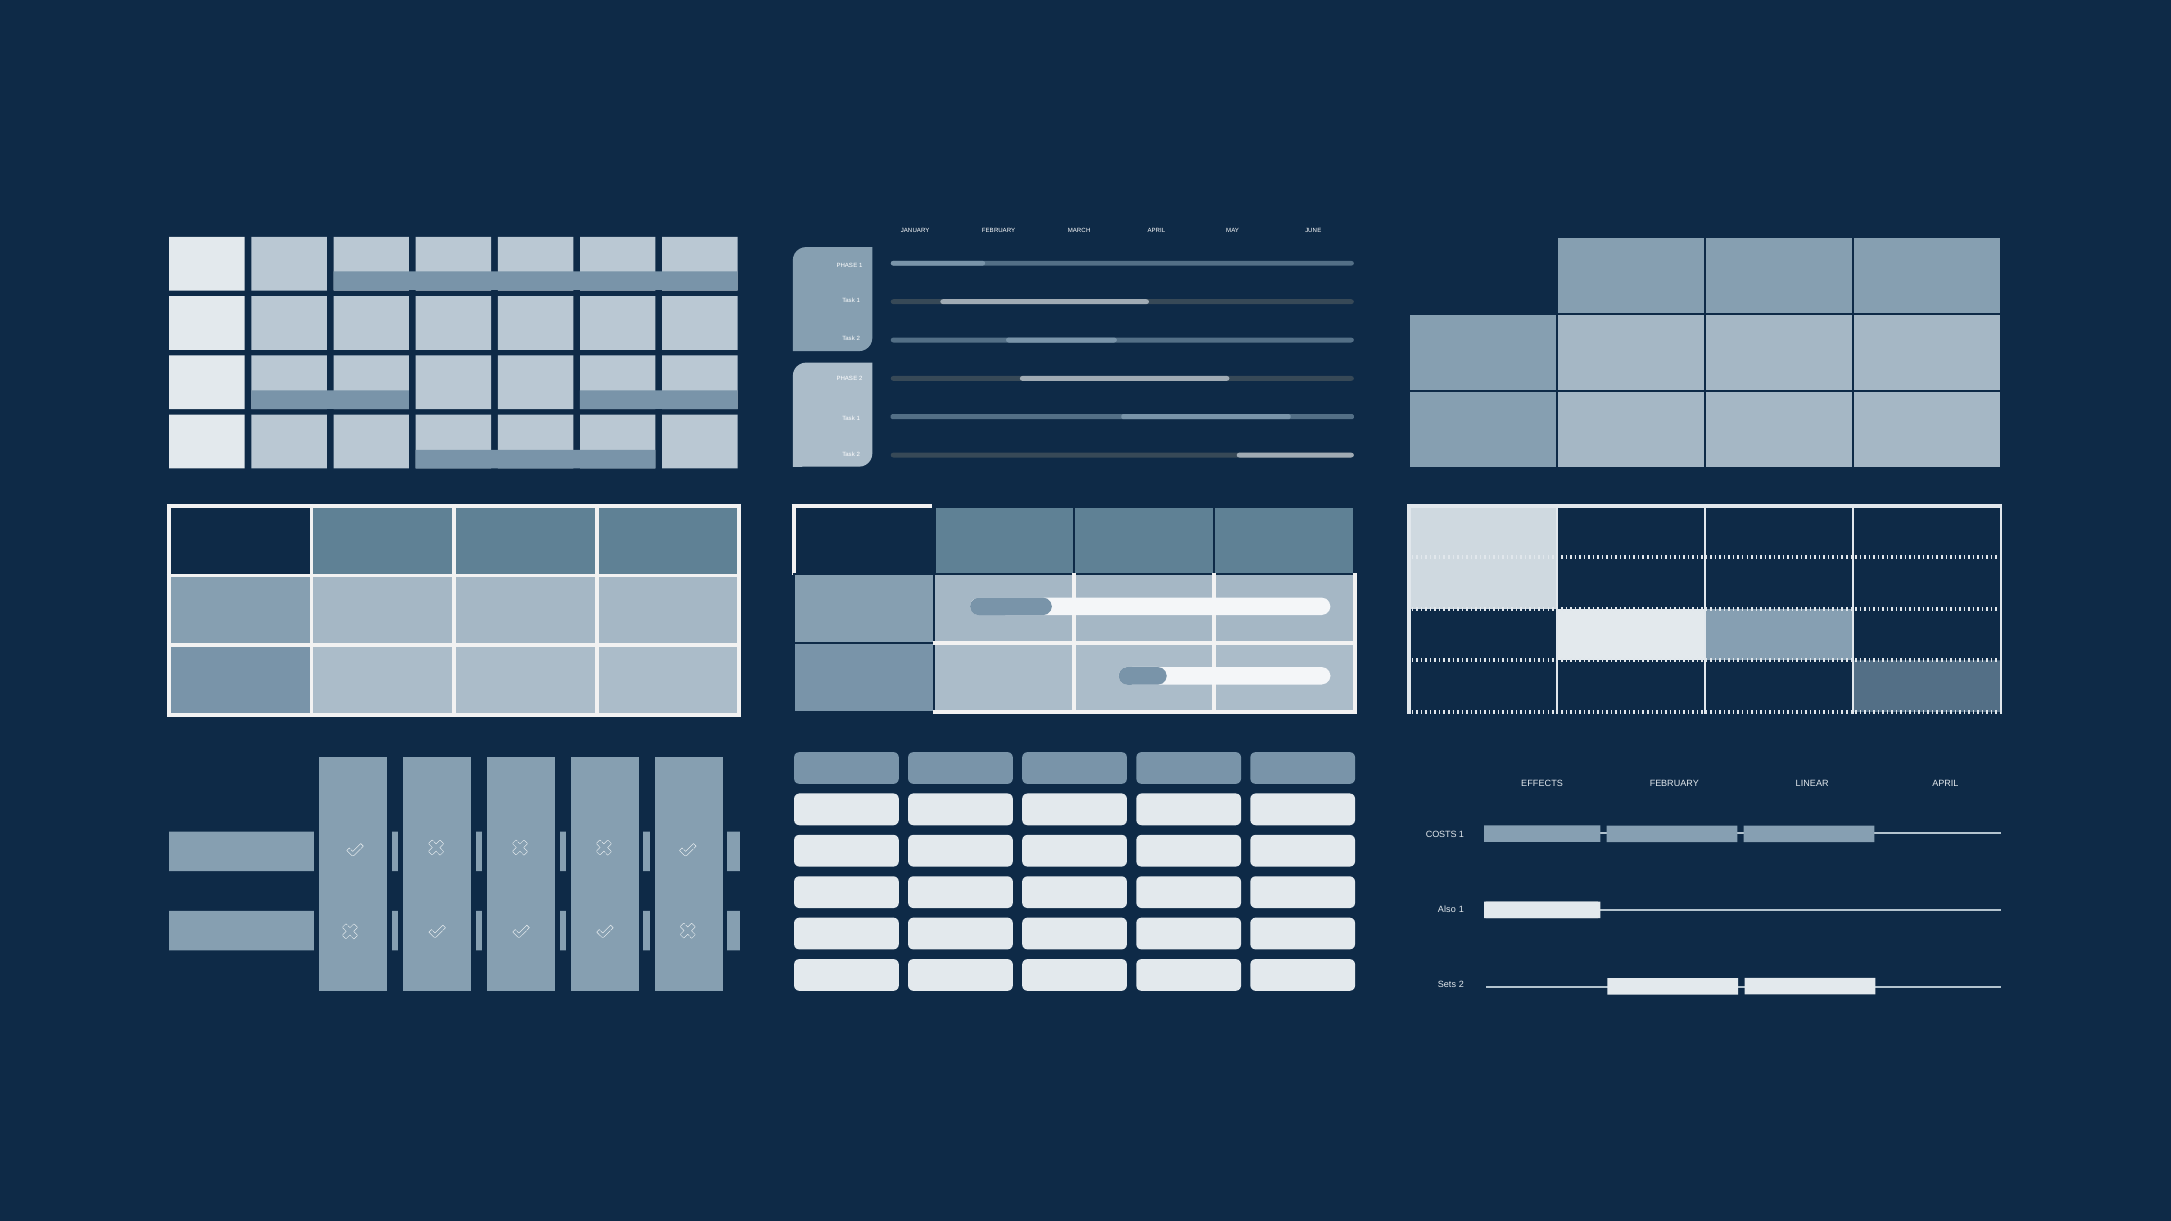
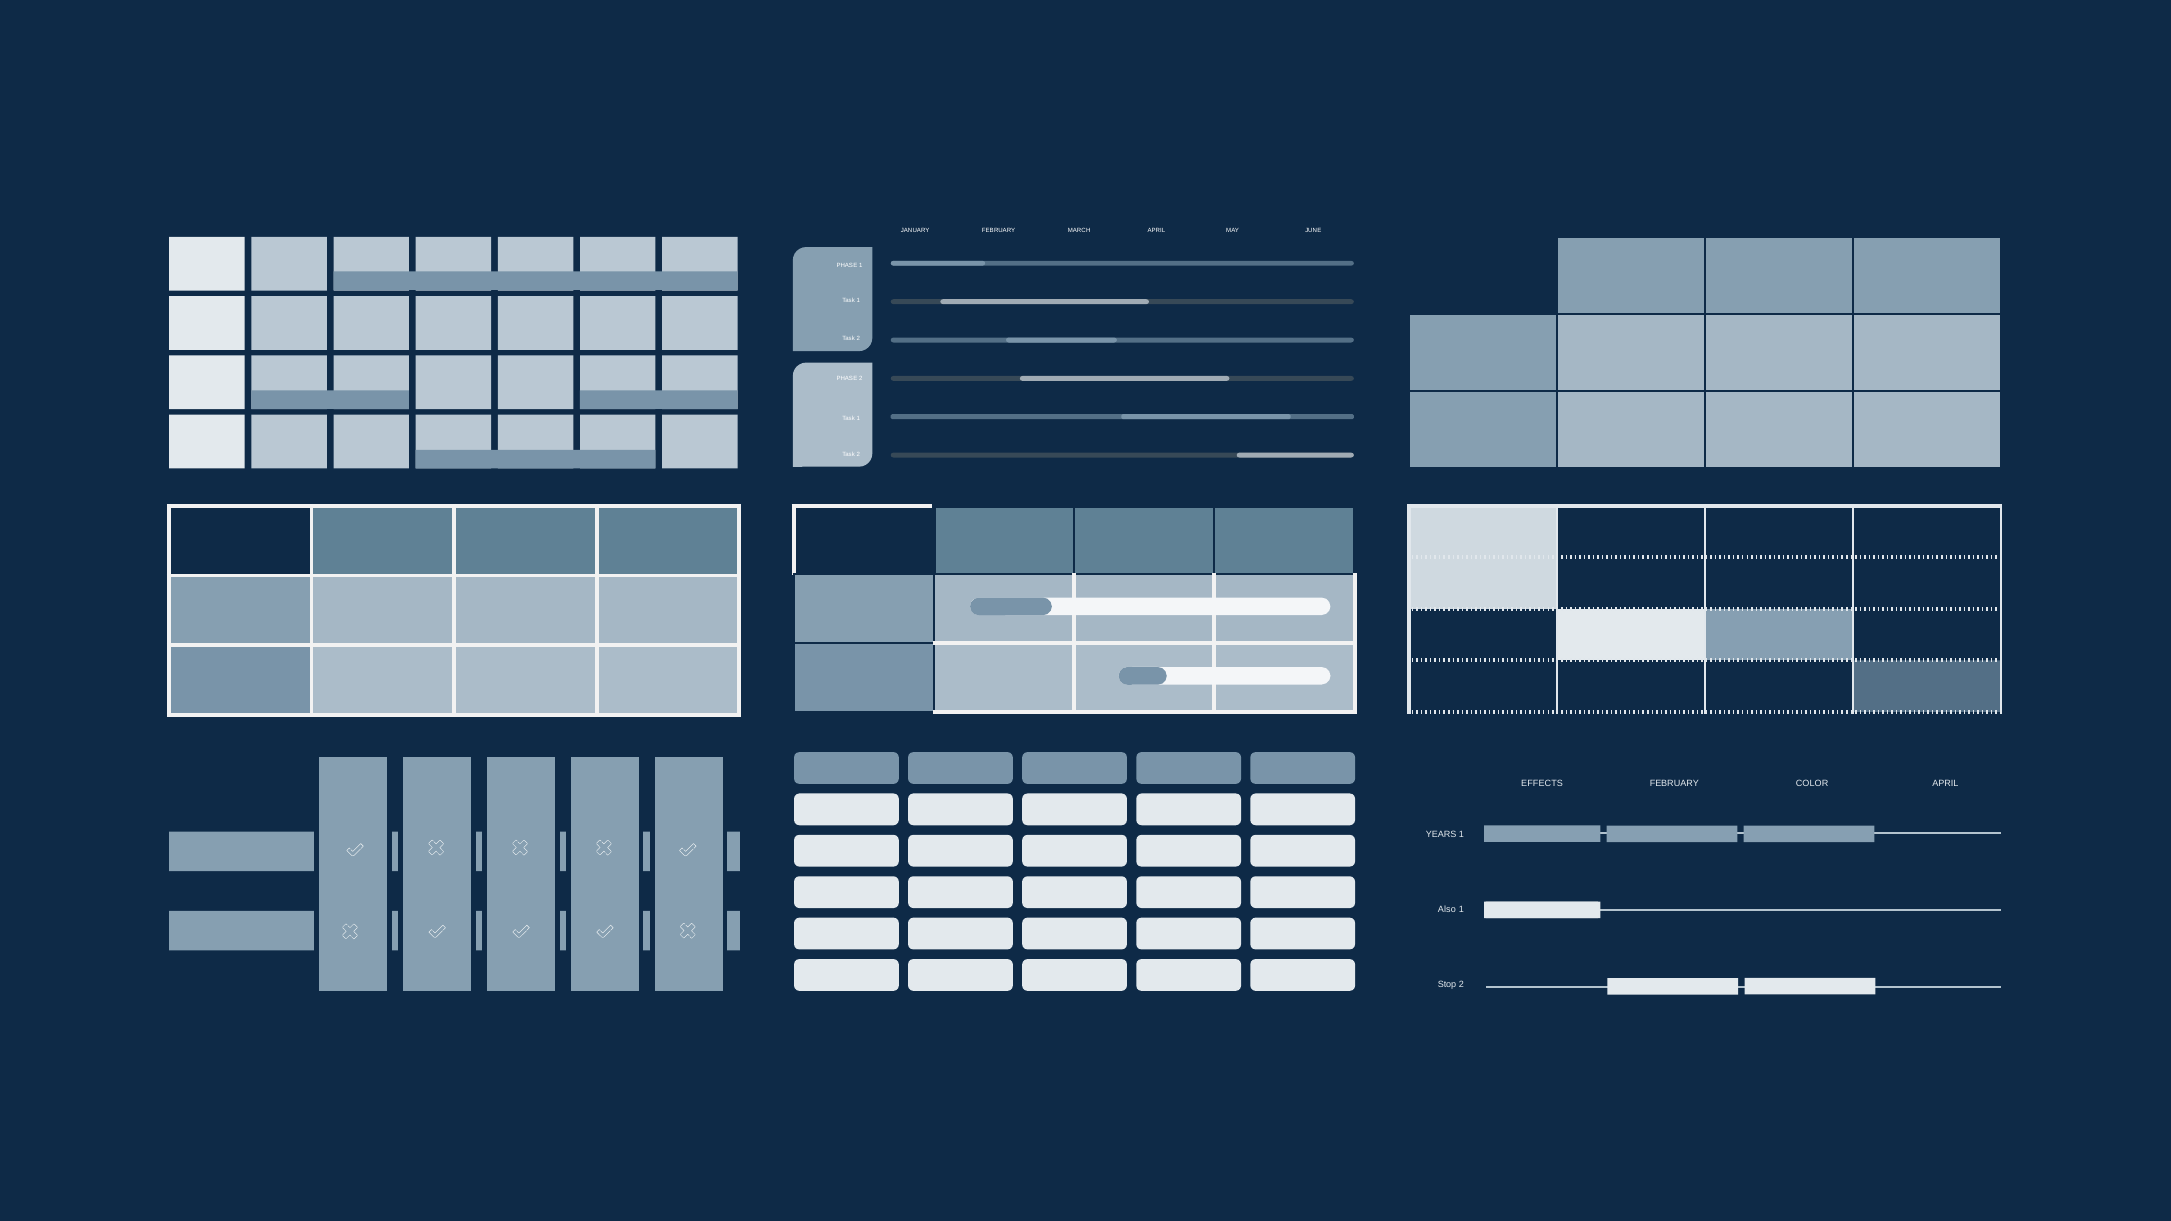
LINEAR: LINEAR -> COLOR
COSTS: COSTS -> YEARS
Sets: Sets -> Stop
